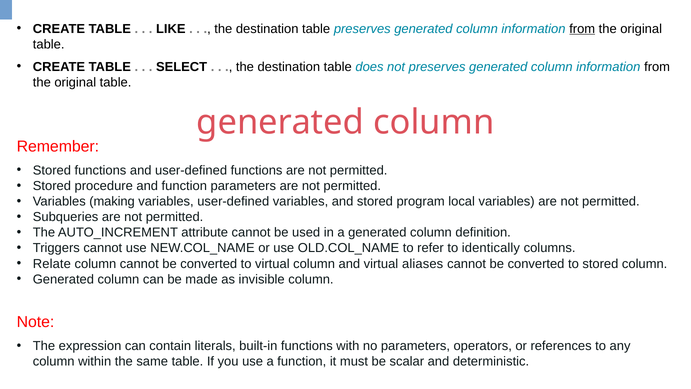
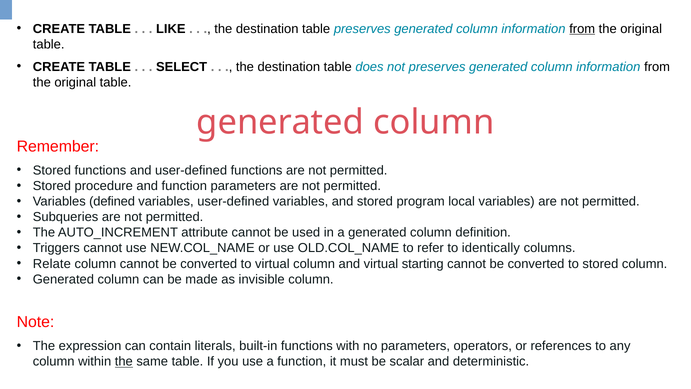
making: making -> defined
aliases: aliases -> starting
the at (124, 361) underline: none -> present
